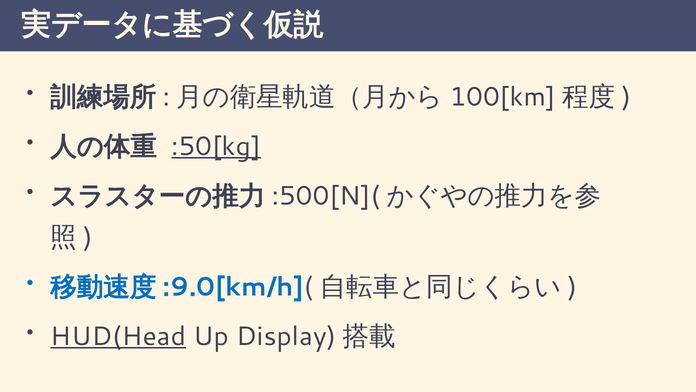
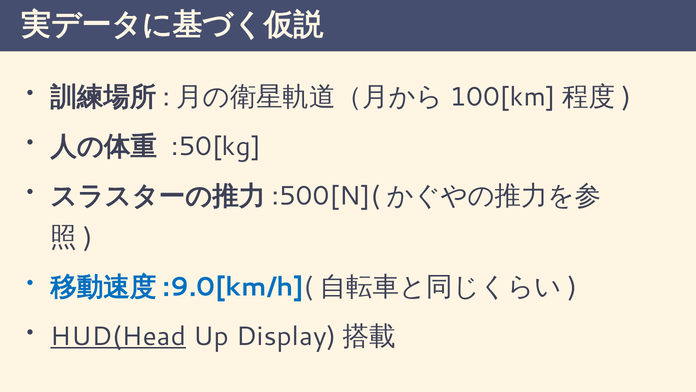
:50[kg underline: present -> none
